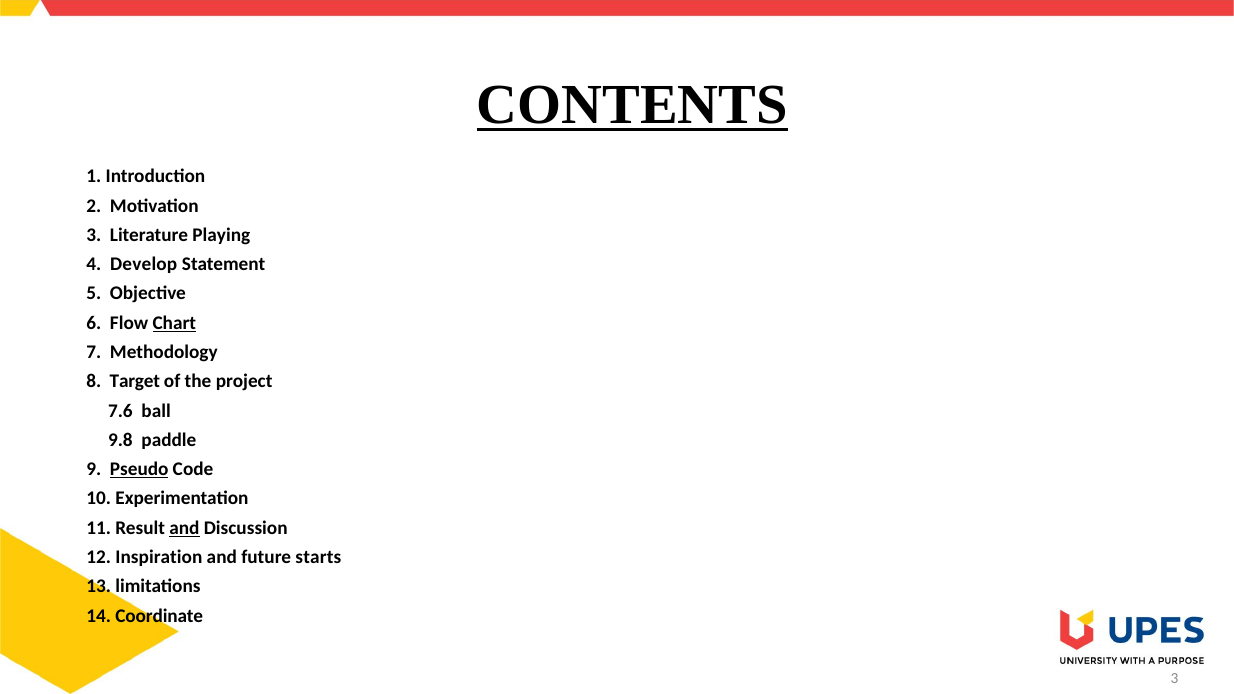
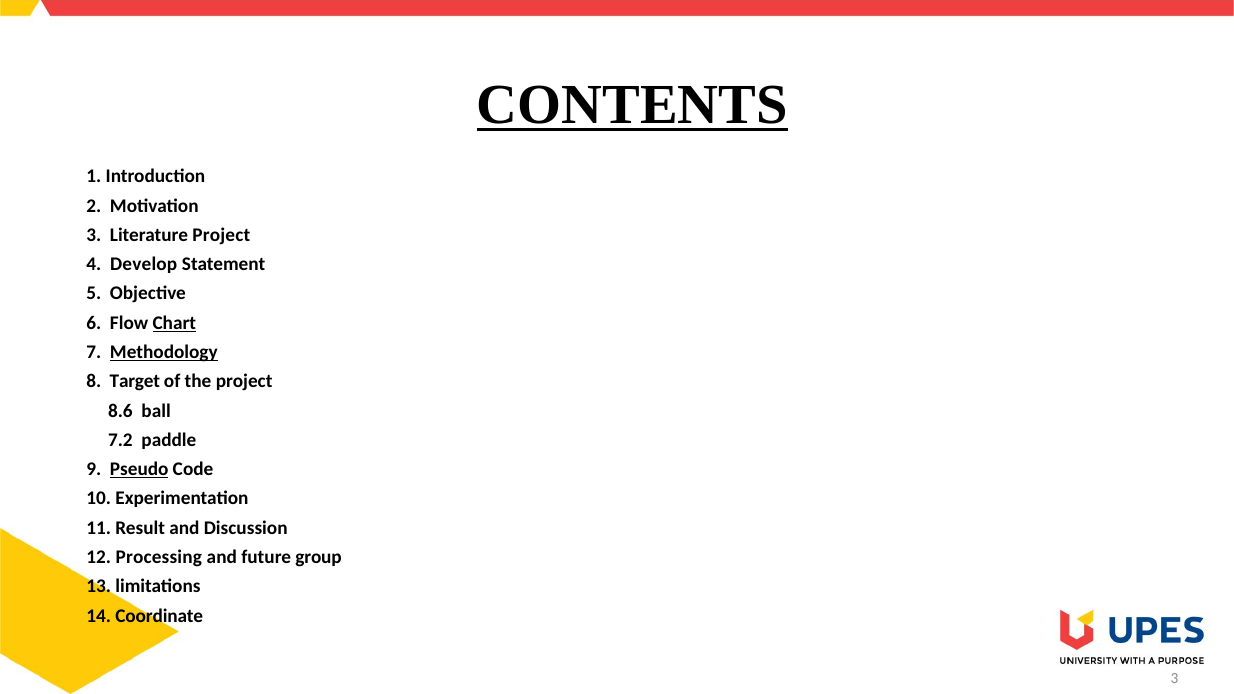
Literature Playing: Playing -> Project
Methodology underline: none -> present
7.6: 7.6 -> 8.6
9.8: 9.8 -> 7.2
and at (184, 528) underline: present -> none
Inspiration: Inspiration -> Processing
starts: starts -> group
